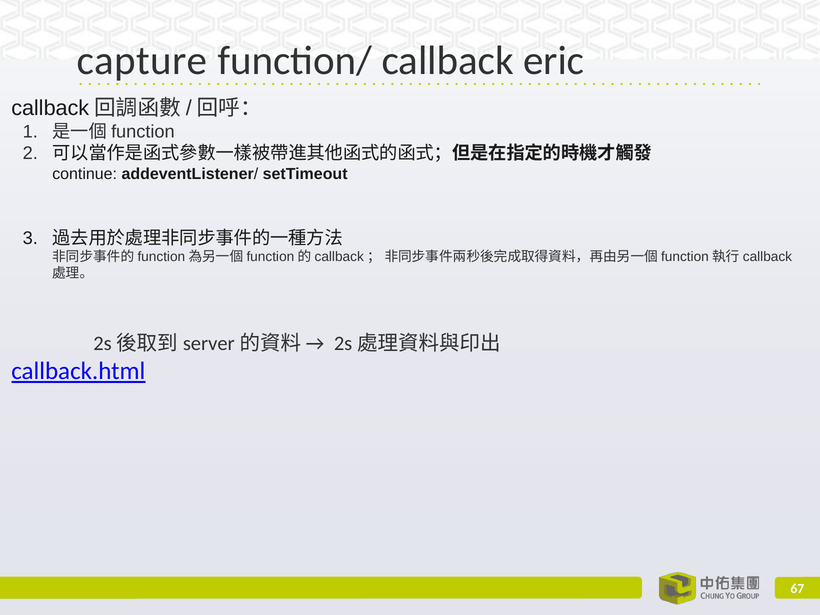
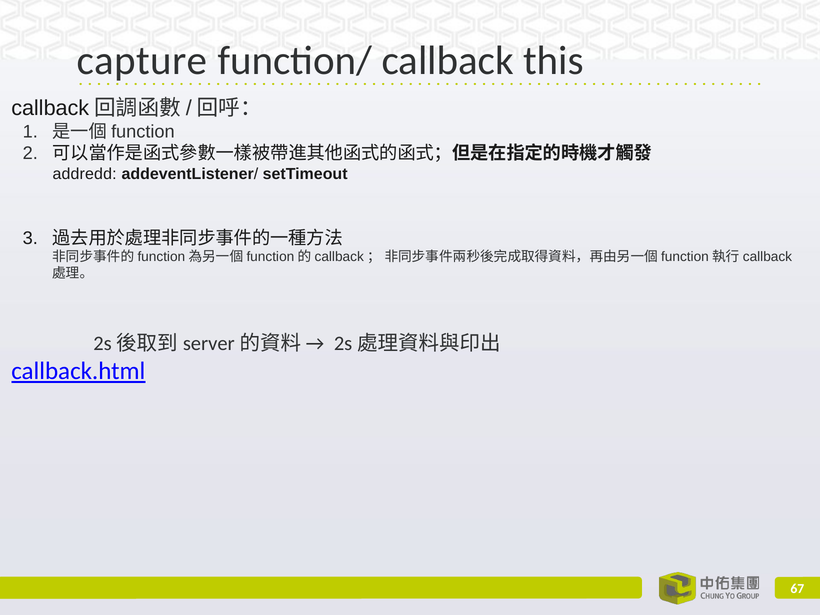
eric: eric -> this
continue: continue -> addredd
